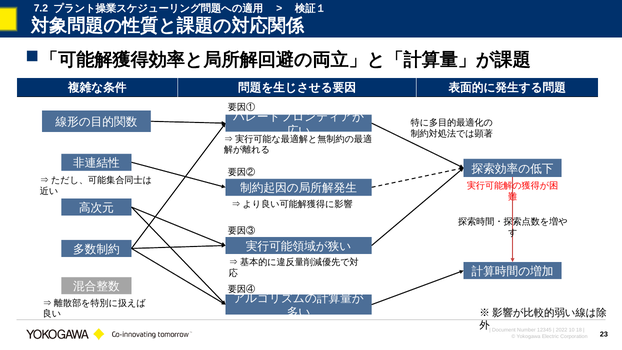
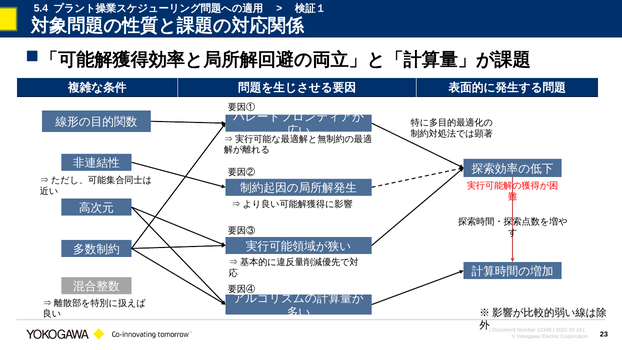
7.2: 7.2 -> 5.4
